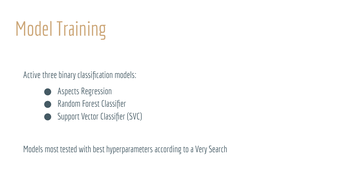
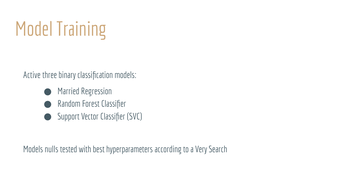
Aspects: Aspects -> Married
most: most -> nulls
